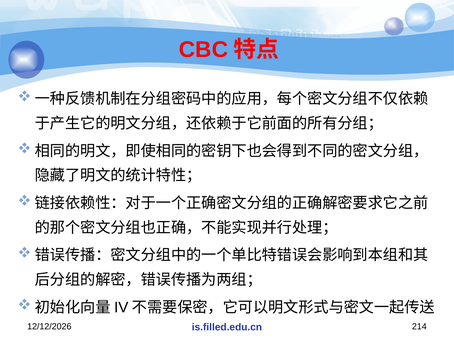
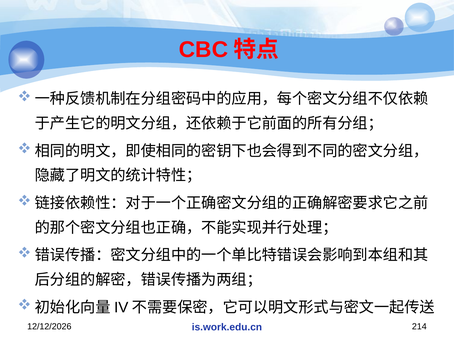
is.filled.edu.cn: is.filled.edu.cn -> is.work.edu.cn
